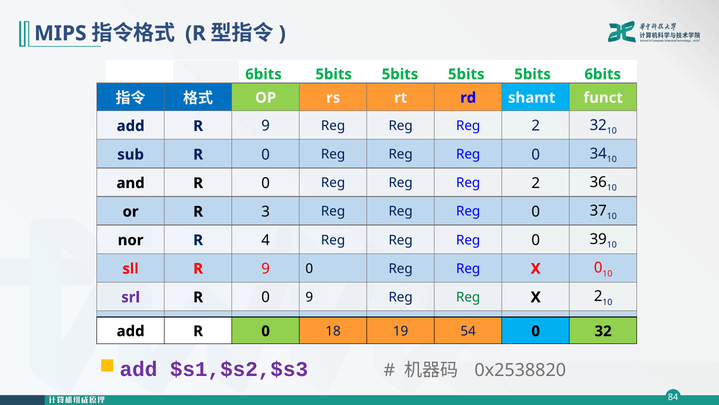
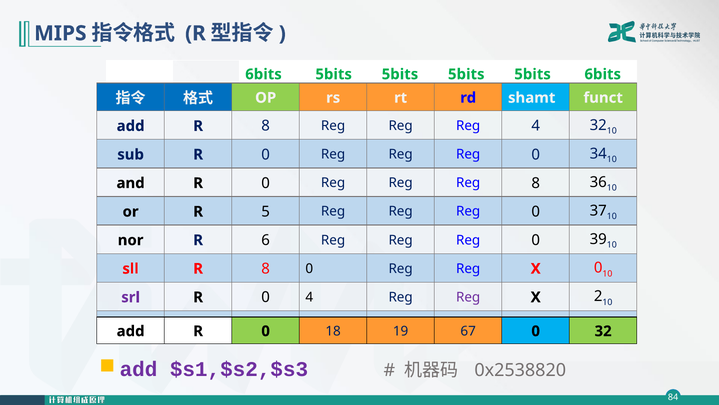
add R 9: 9 -> 8
2 at (536, 126): 2 -> 4
2 at (536, 183): 2 -> 8
3: 3 -> 5
4: 4 -> 6
sll R 9: 9 -> 8
0 9: 9 -> 4
Reg at (468, 297) colour: green -> purple
54: 54 -> 67
